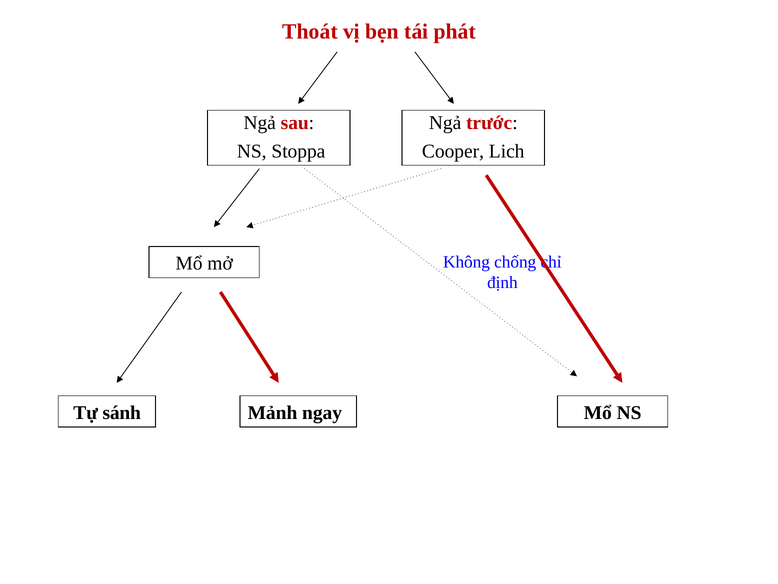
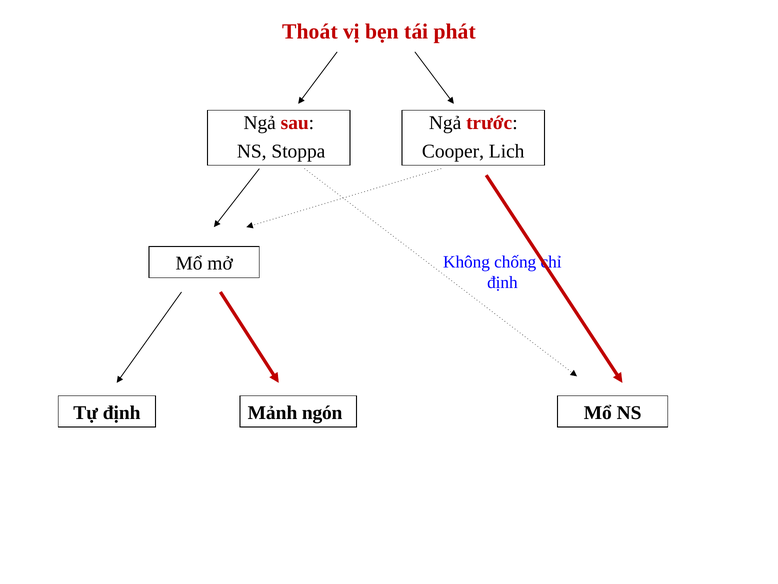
Tự sánh: sánh -> định
ngay: ngay -> ngón
